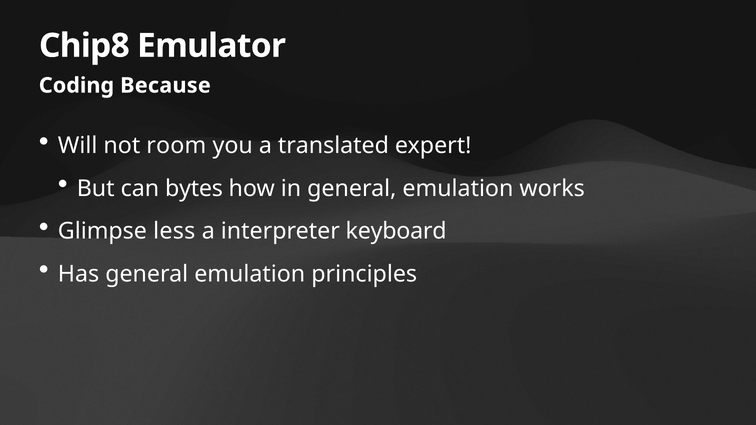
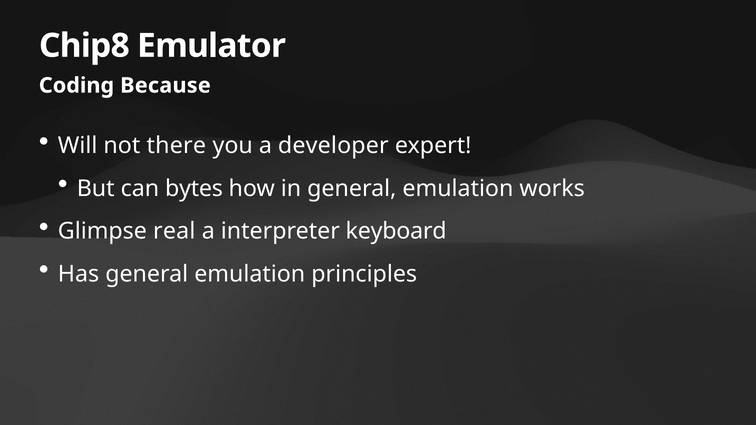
room: room -> there
translated: translated -> developer
less: less -> real
